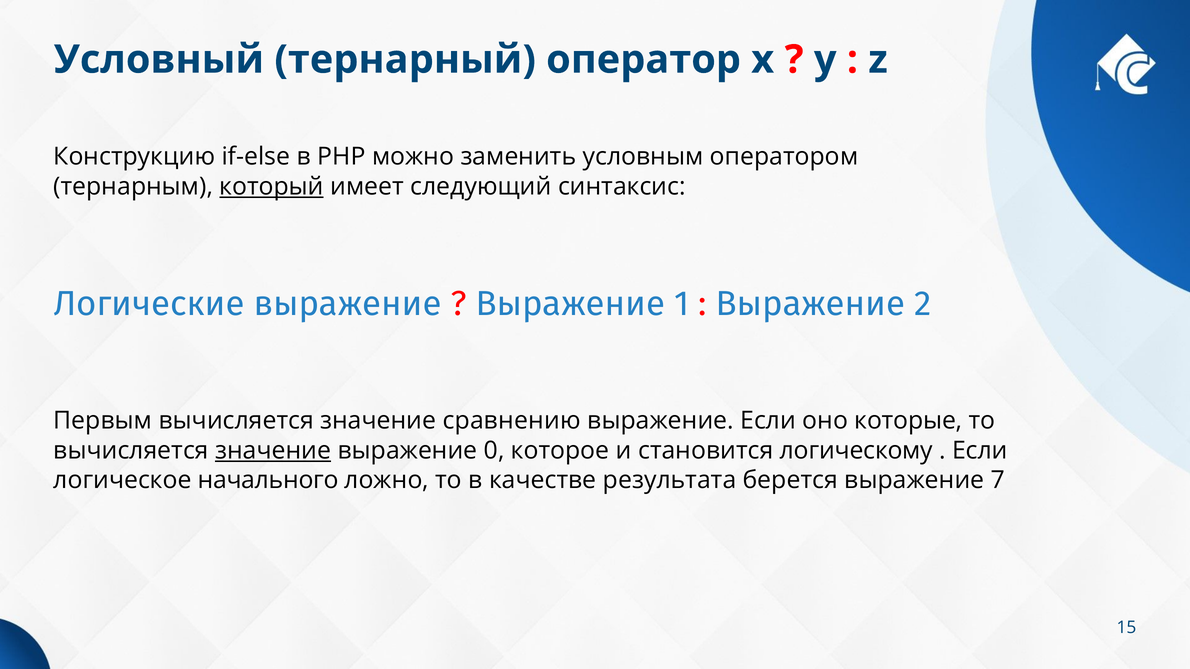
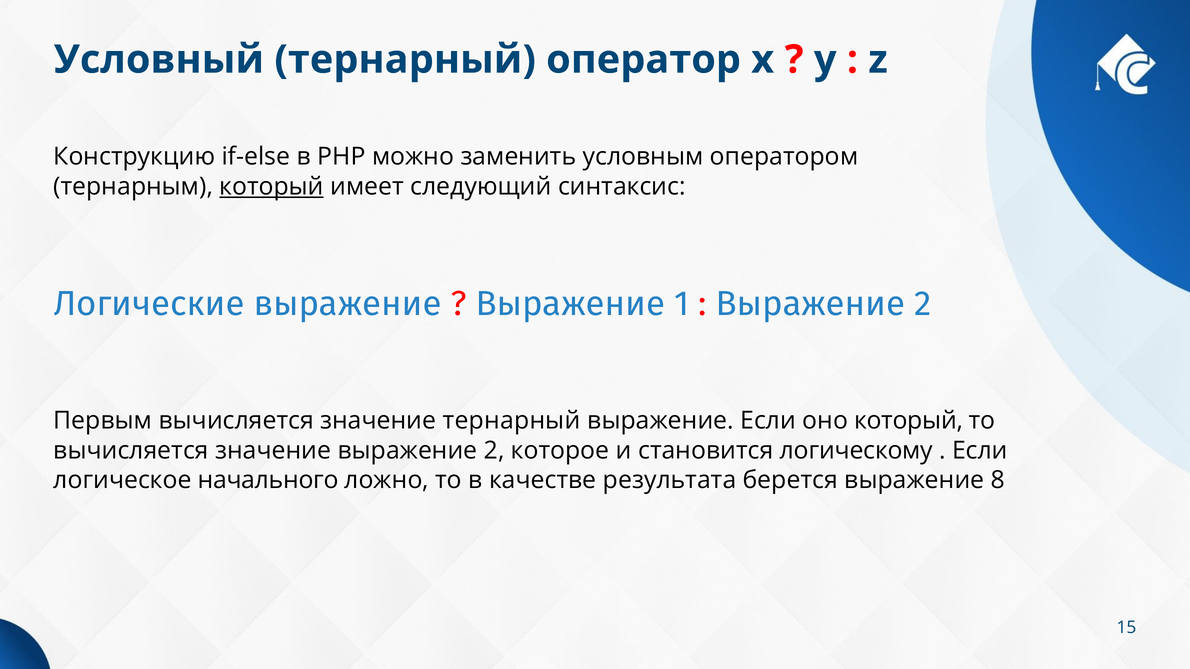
значение сравнению: сравнению -> тернарный
оно которые: которые -> который
значение at (273, 451) underline: present -> none
0 at (494, 451): 0 -> 2
7: 7 -> 8
